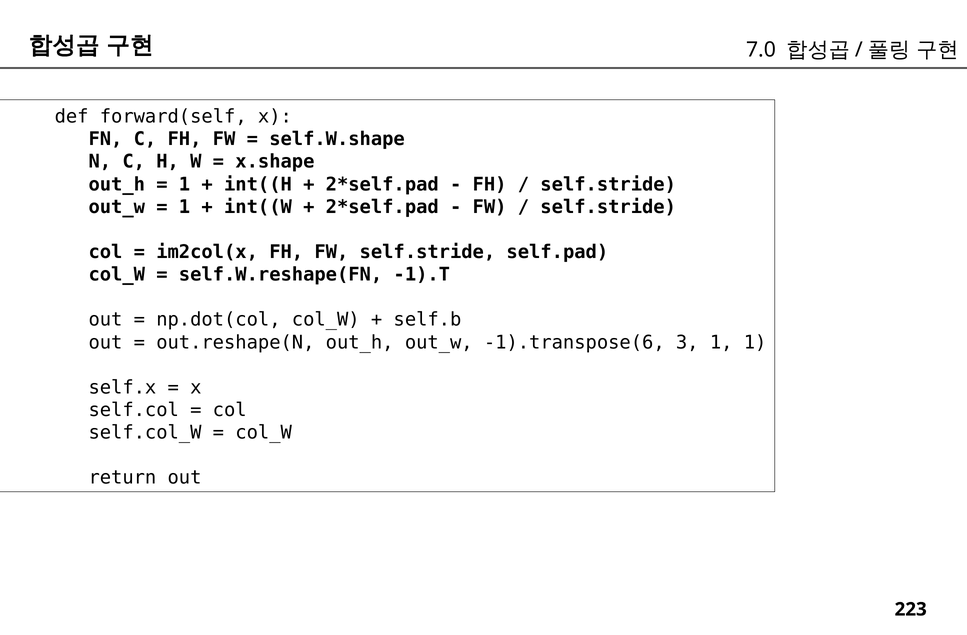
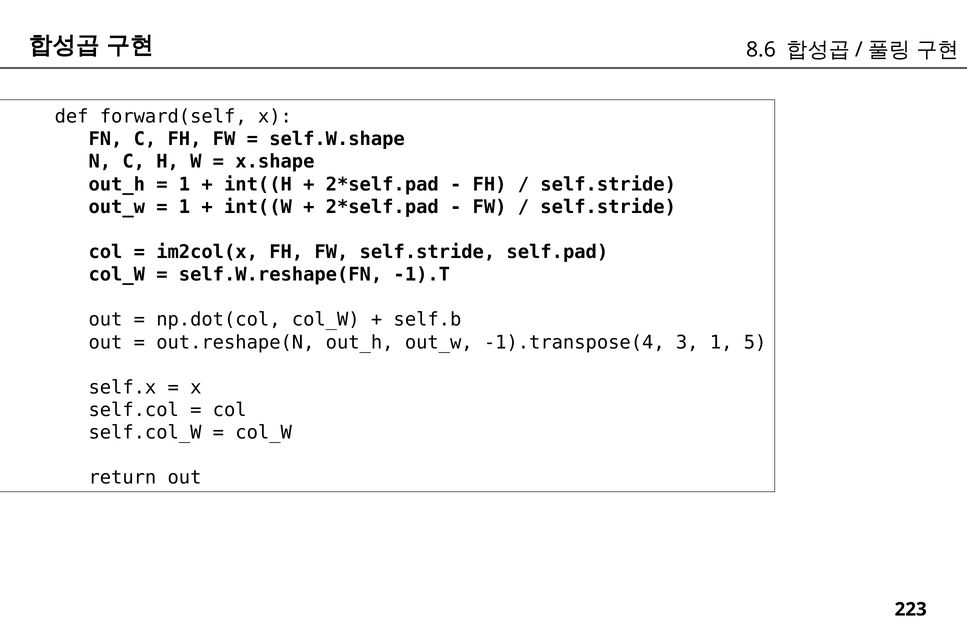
7.0: 7.0 -> 8.6
-1).transpose(6: -1).transpose(6 -> -1).transpose(4
1 1: 1 -> 5
